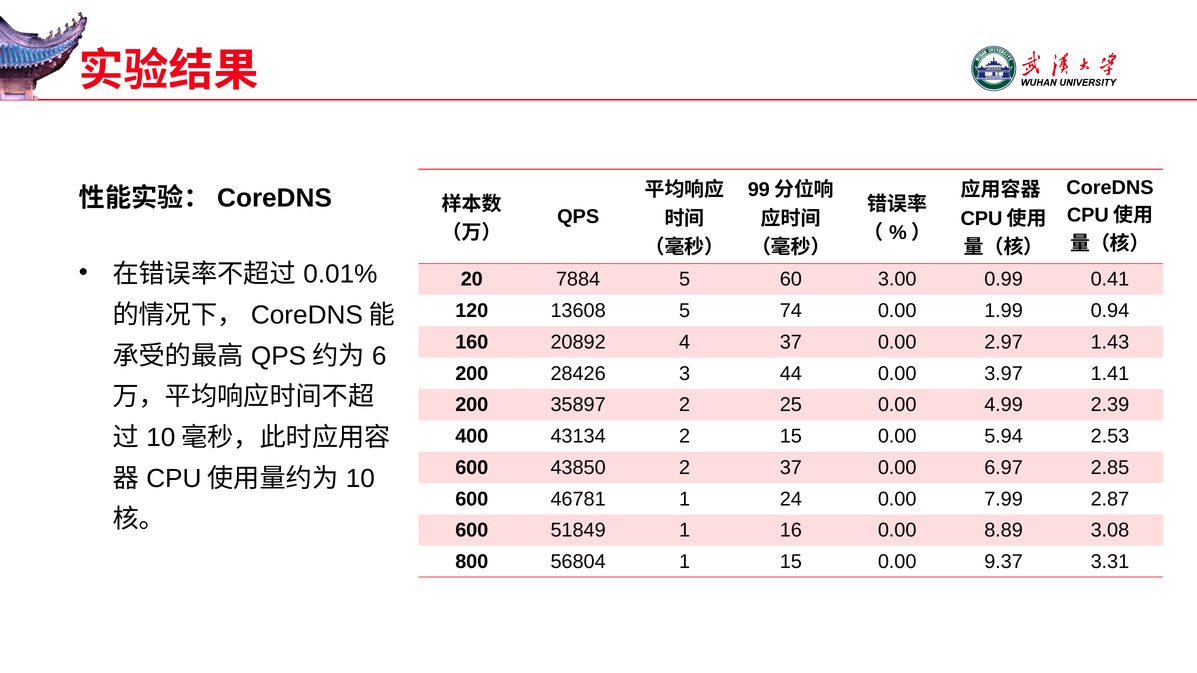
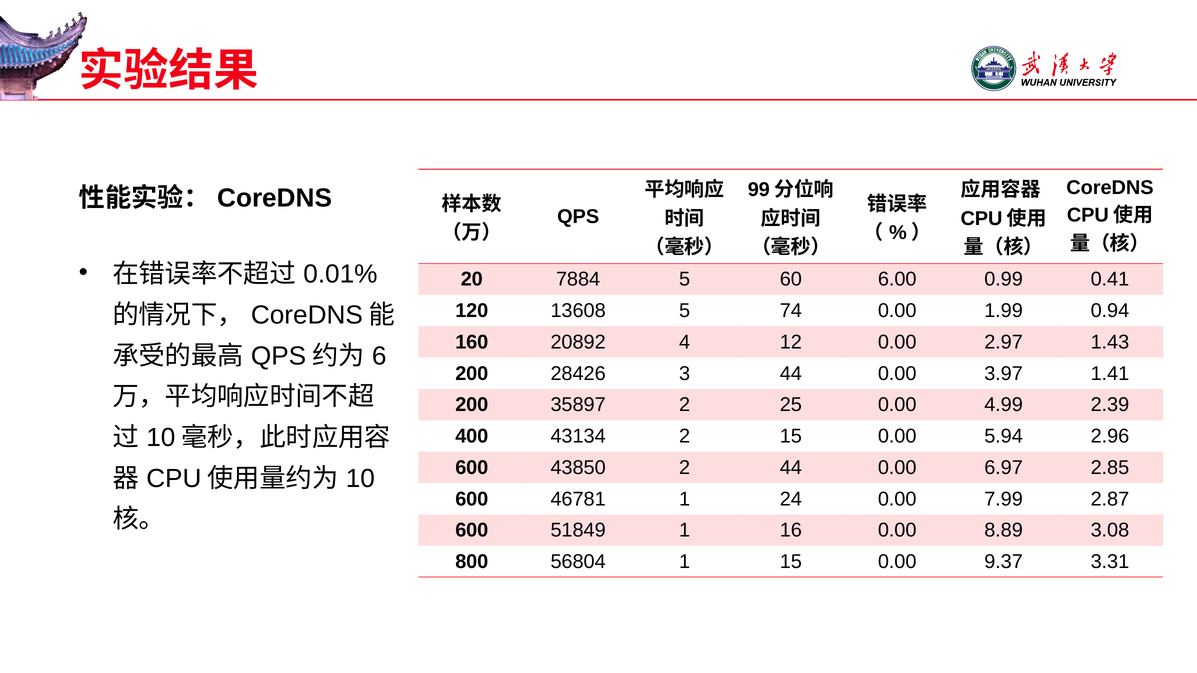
3.00: 3.00 -> 6.00
4 37: 37 -> 12
2.53: 2.53 -> 2.96
2 37: 37 -> 44
